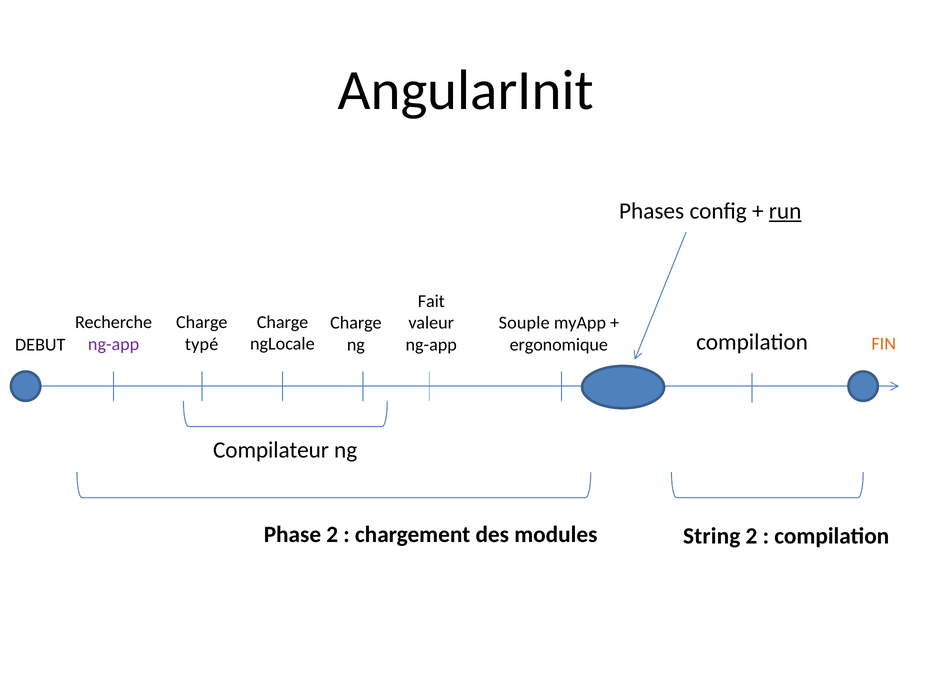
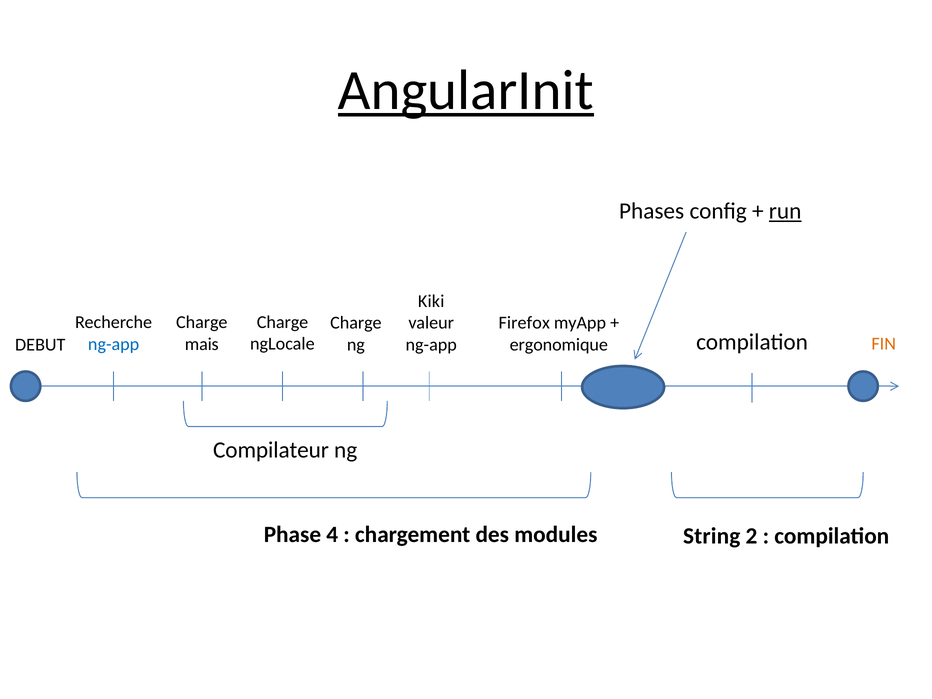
AngularInit underline: none -> present
Fait: Fait -> Kiki
Souple: Souple -> Firefox
ng-app at (114, 344) colour: purple -> blue
typé: typé -> mais
Phase 2: 2 -> 4
